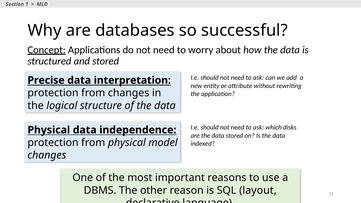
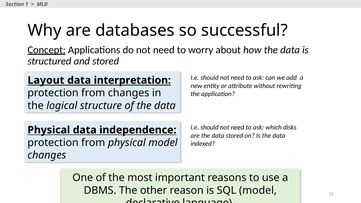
Precise: Precise -> Layout
SQL layout: layout -> model
